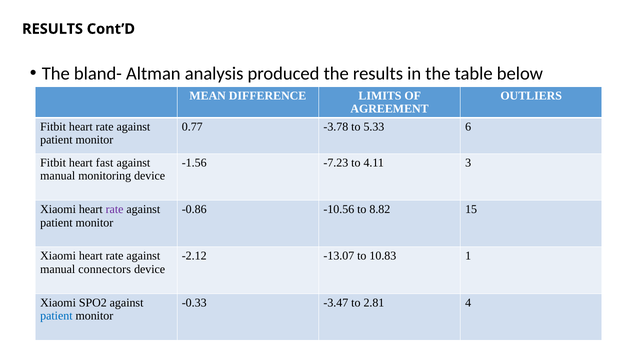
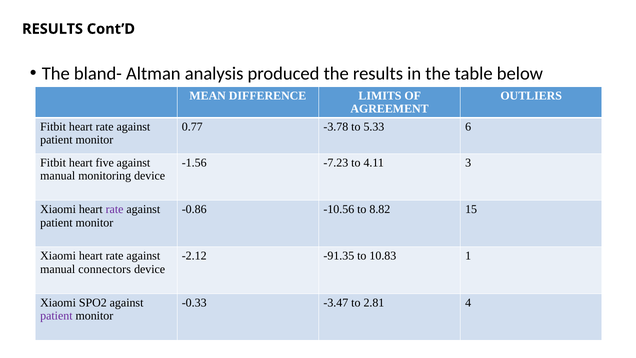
fast: fast -> five
-13.07: -13.07 -> -91.35
patient at (56, 316) colour: blue -> purple
